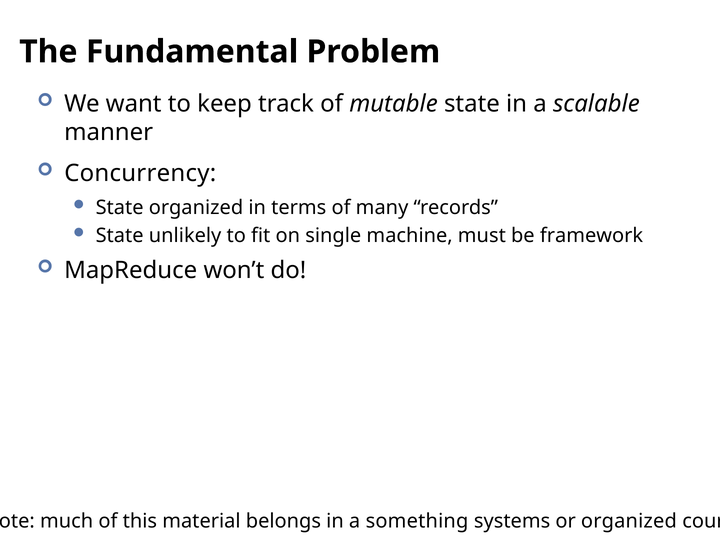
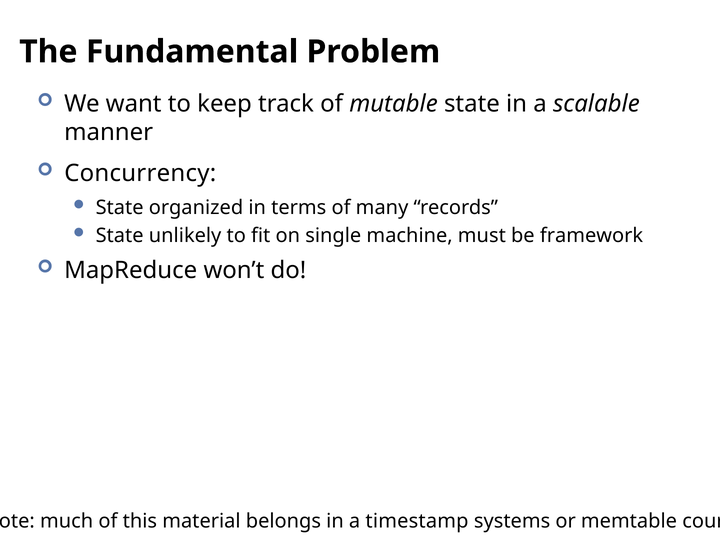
something: something -> timestamp
or organized: organized -> memtable
